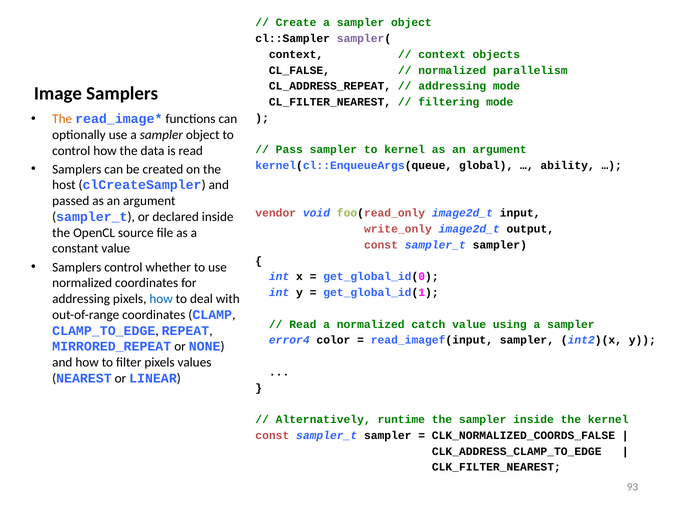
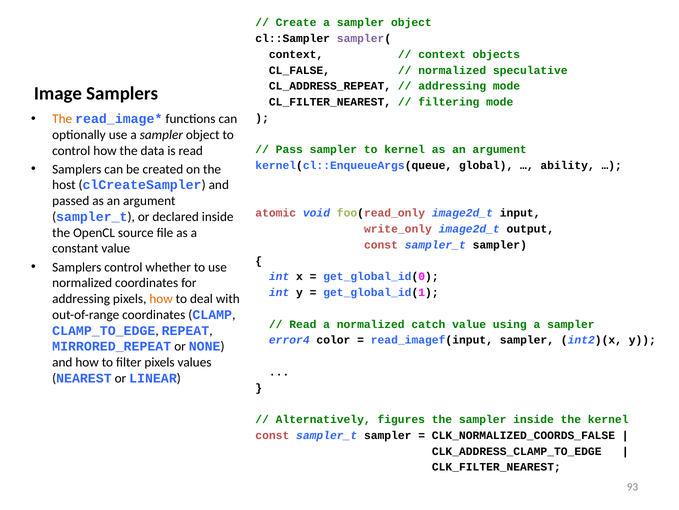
parallelism: parallelism -> speculative
vendor: vendor -> atomic
how at (161, 298) colour: blue -> orange
runtime: runtime -> figures
